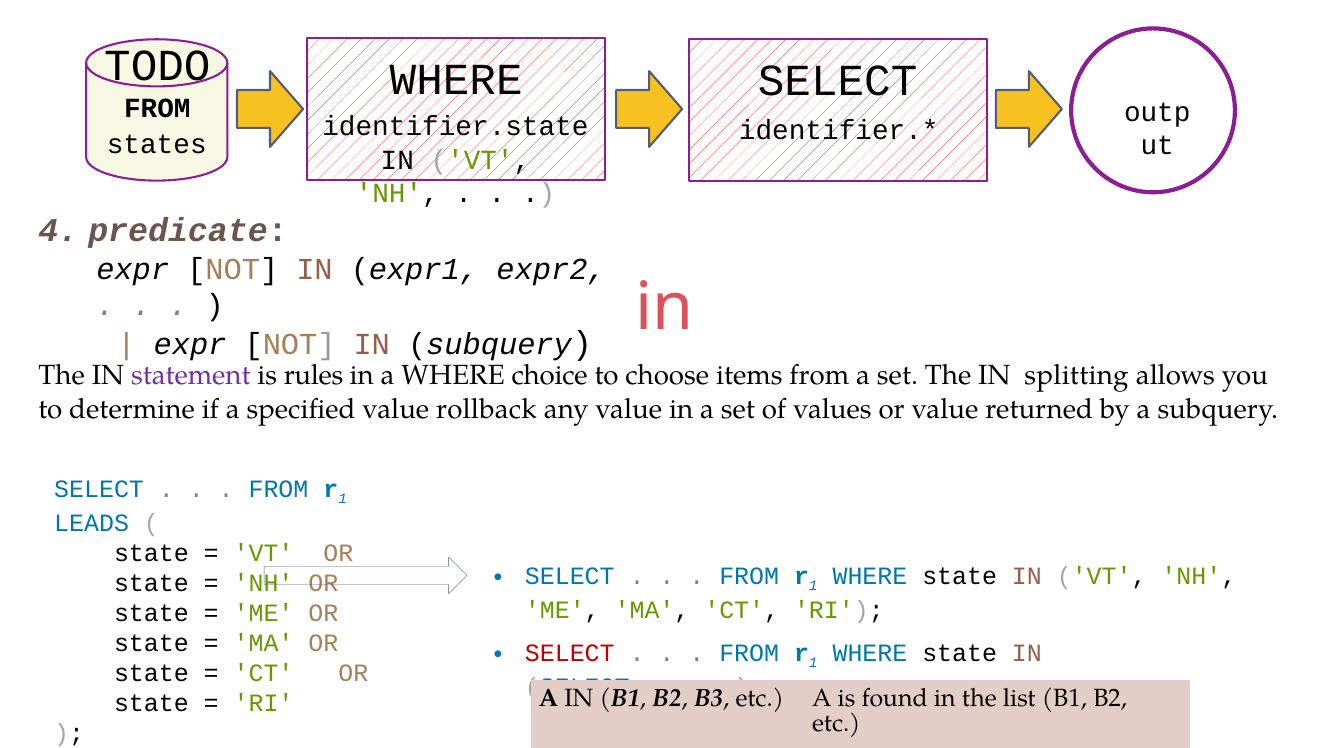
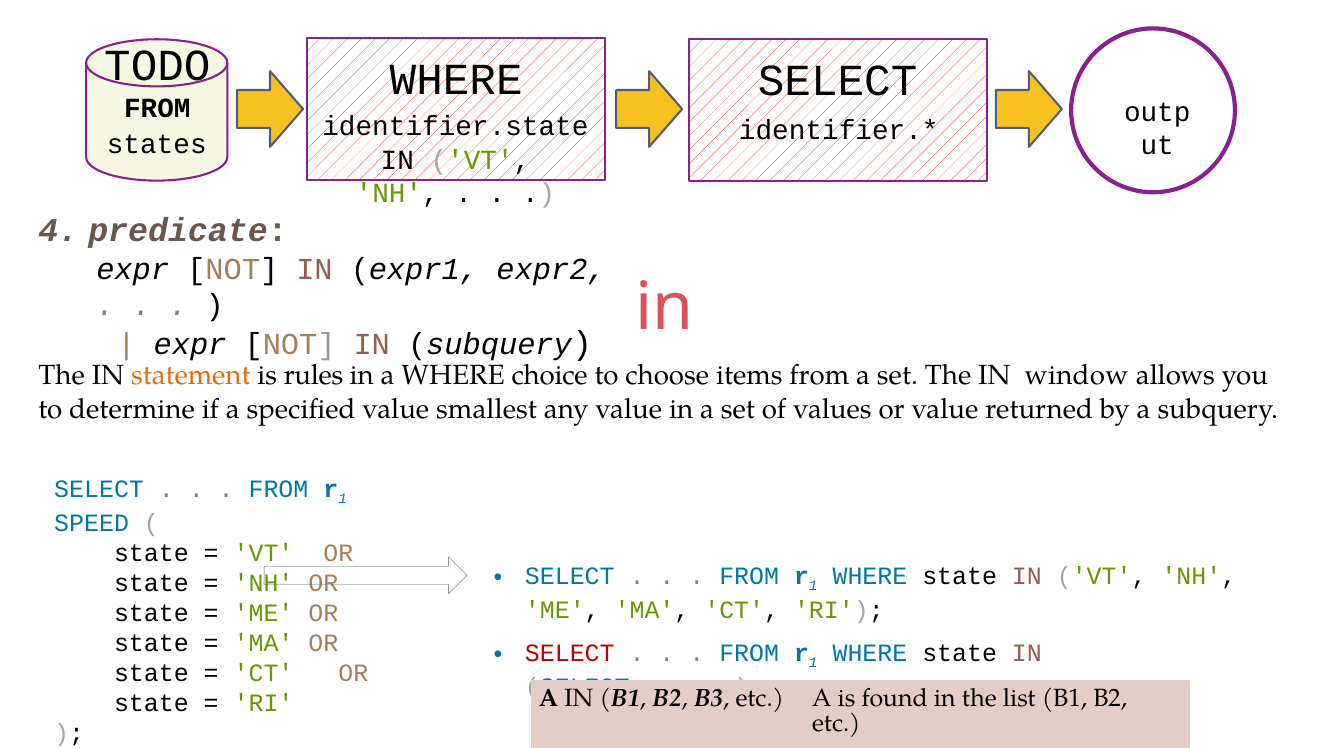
statement colour: purple -> orange
splitting: splitting -> window
rollback: rollback -> smallest
LEADS: LEADS -> SPEED
